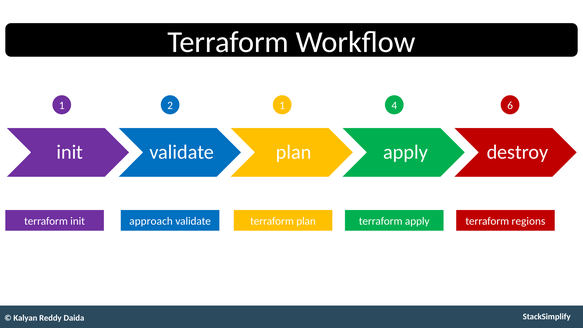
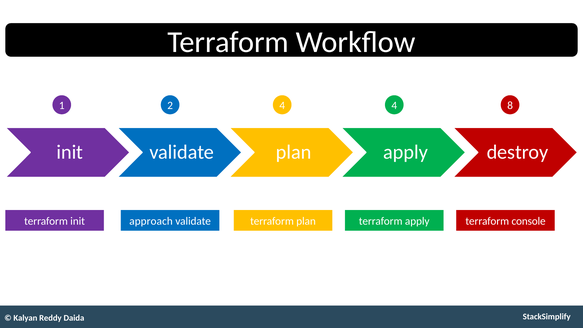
2 1: 1 -> 4
6: 6 -> 8
regions: regions -> console
